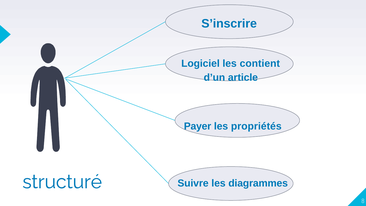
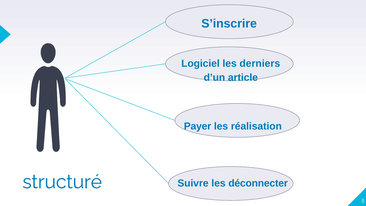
contient: contient -> derniers
propriétés: propriétés -> réalisation
diagrammes: diagrammes -> déconnecter
